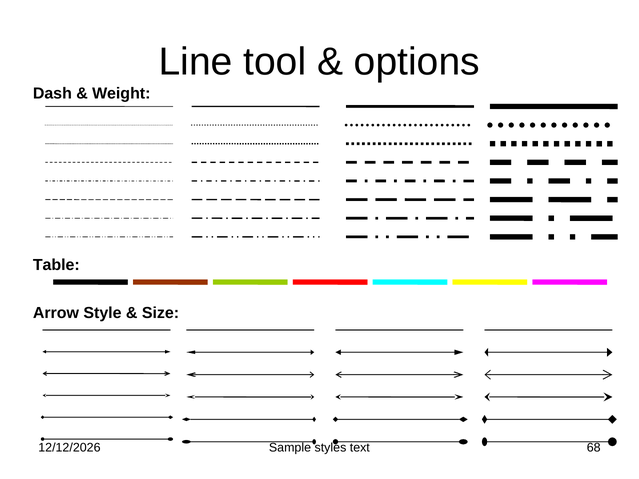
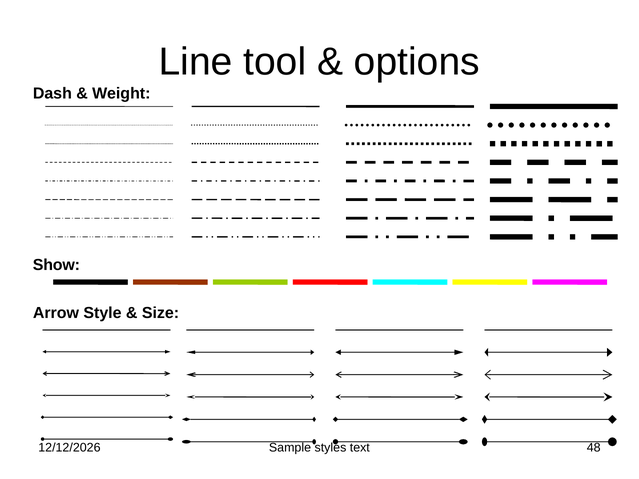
Table: Table -> Show
68: 68 -> 48
